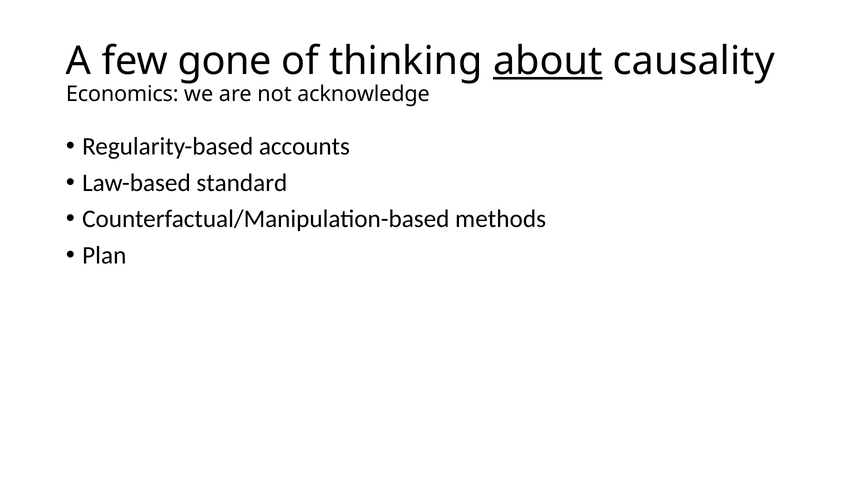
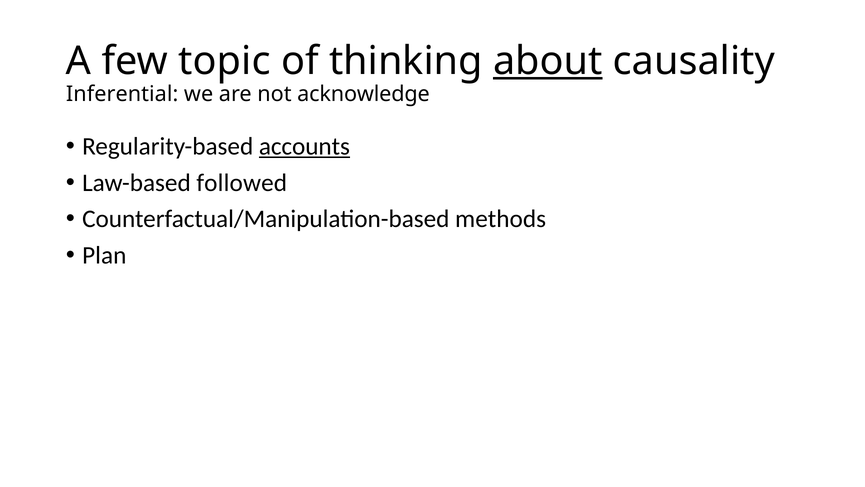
gone: gone -> topic
Economics: Economics -> Inferential
accounts underline: none -> present
standard: standard -> followed
